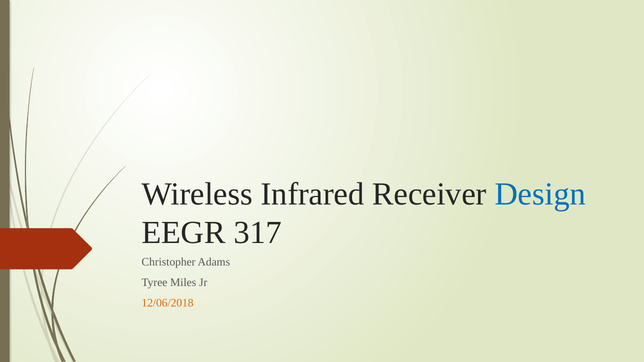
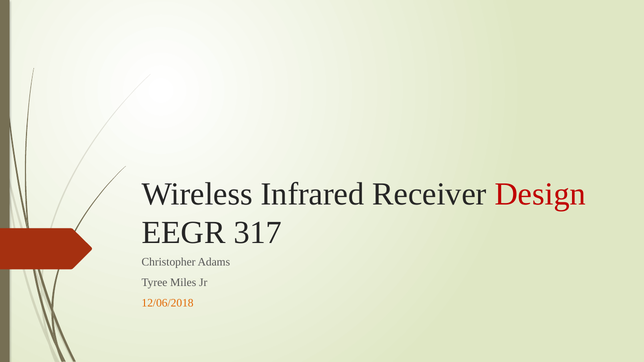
Design colour: blue -> red
